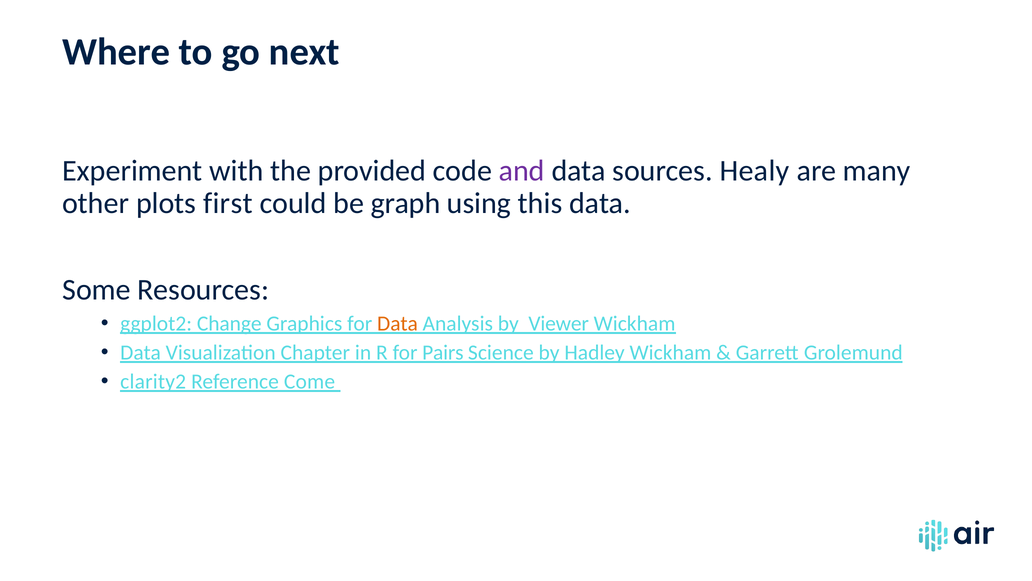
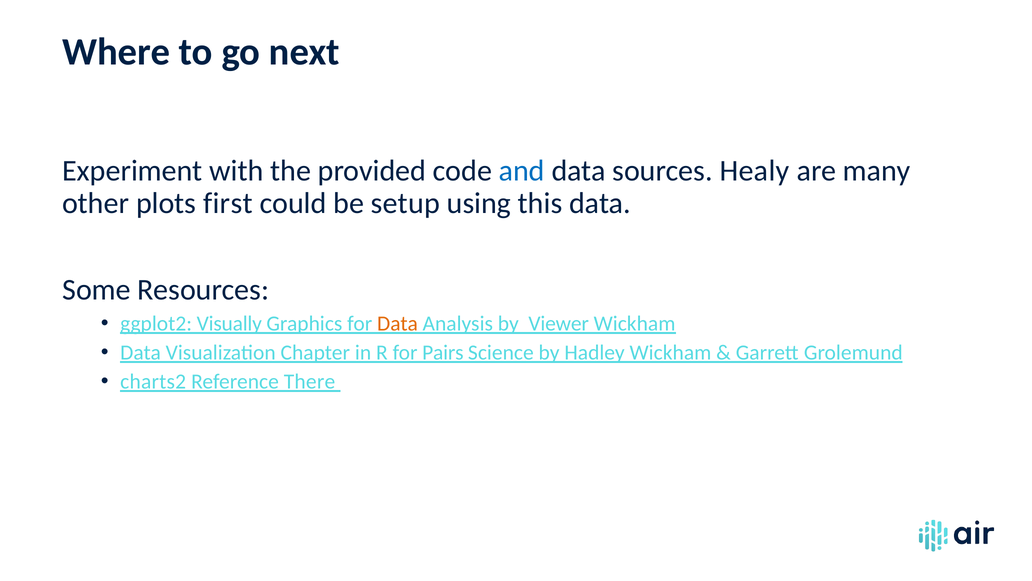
and colour: purple -> blue
graph: graph -> setup
Change: Change -> Visually
clarity2: clarity2 -> charts2
Come: Come -> There
